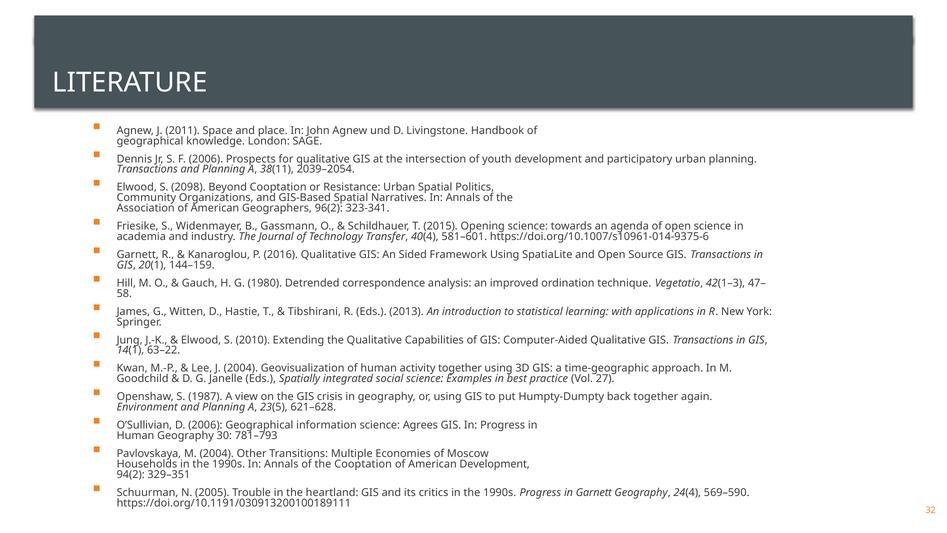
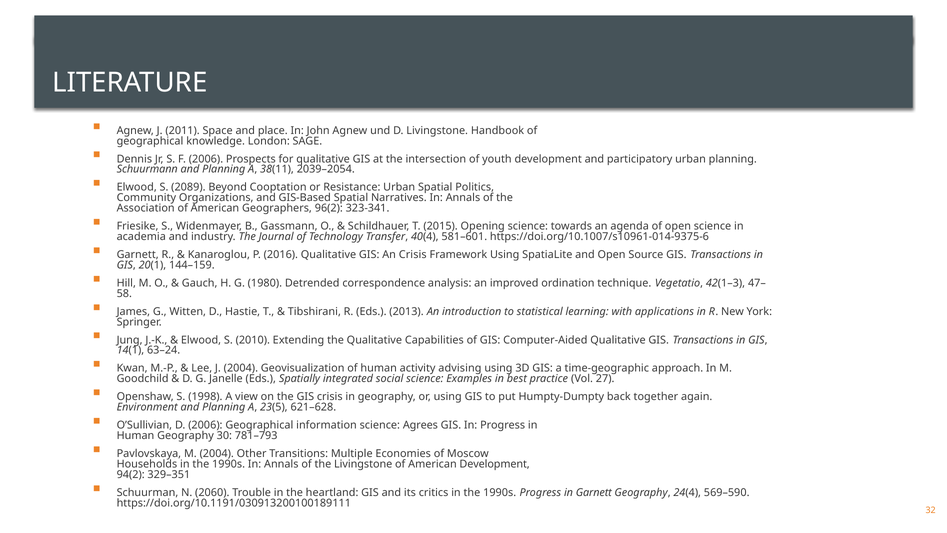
Transactions at (147, 169): Transactions -> Schuurmann
2098: 2098 -> 2089
An Sided: Sided -> Crisis
63–22: 63–22 -> 63–24
activity together: together -> advising
1987: 1987 -> 1998
the Cooptation: Cooptation -> Livingstone
2005: 2005 -> 2060
